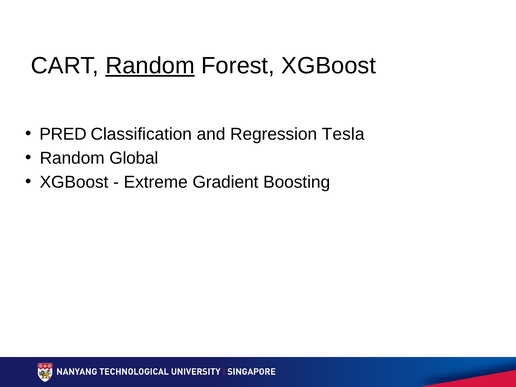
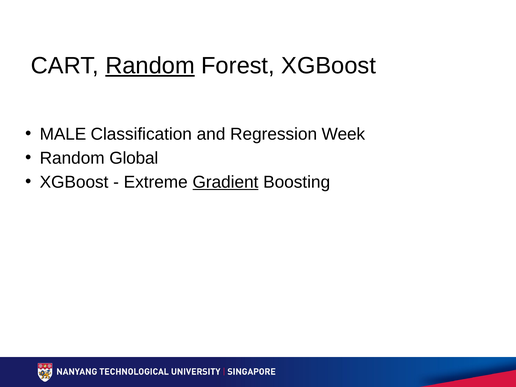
PRED: PRED -> MALE
Tesla: Tesla -> Week
Gradient underline: none -> present
